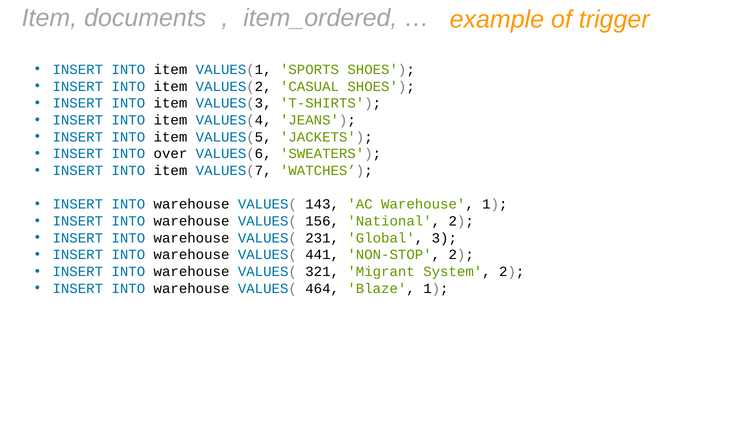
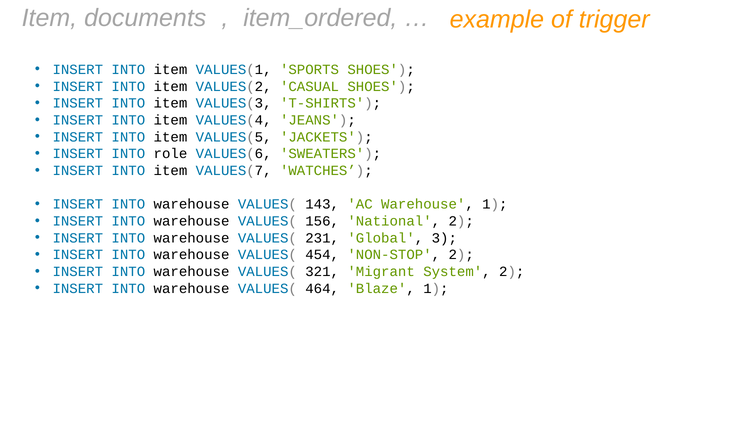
over: over -> role
441: 441 -> 454
